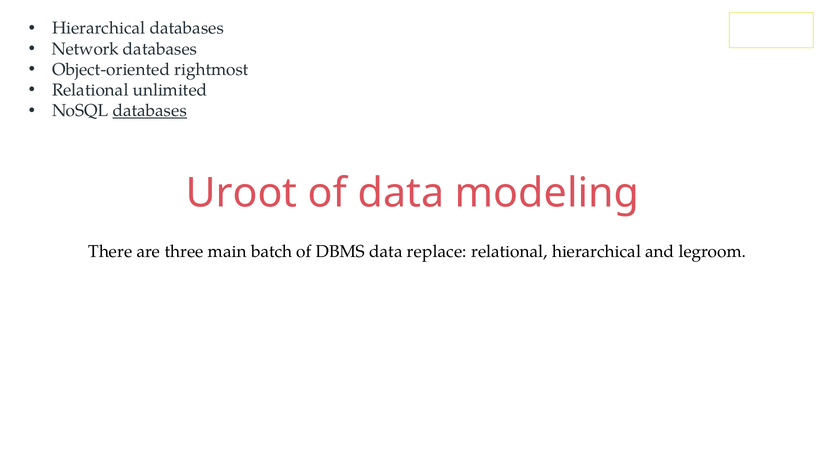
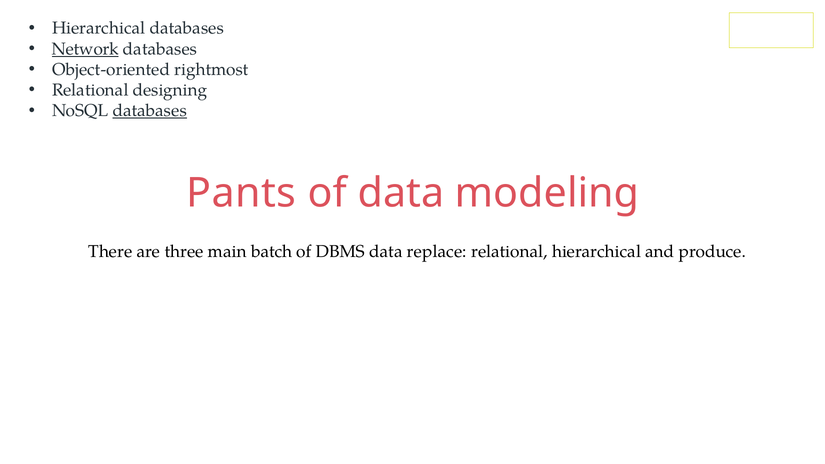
Network underline: none -> present
unlimited: unlimited -> designing
Uroot: Uroot -> Pants
legroom: legroom -> produce
